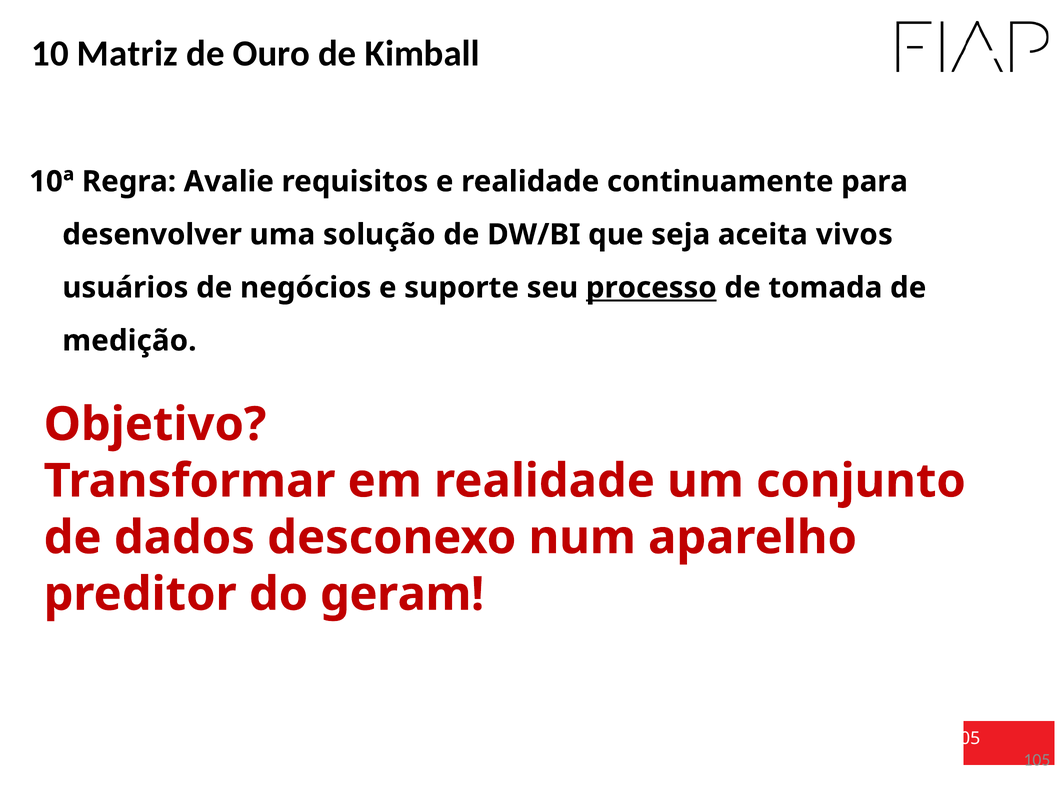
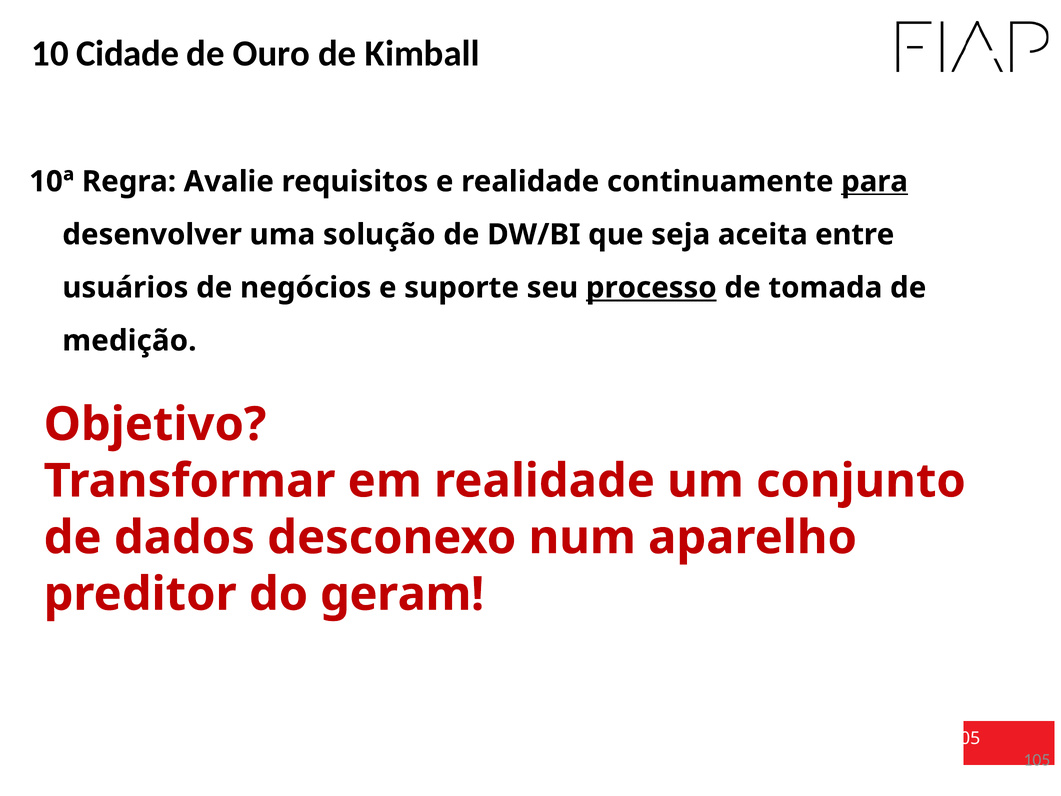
Matriz: Matriz -> Cidade
para underline: none -> present
vivos: vivos -> entre
